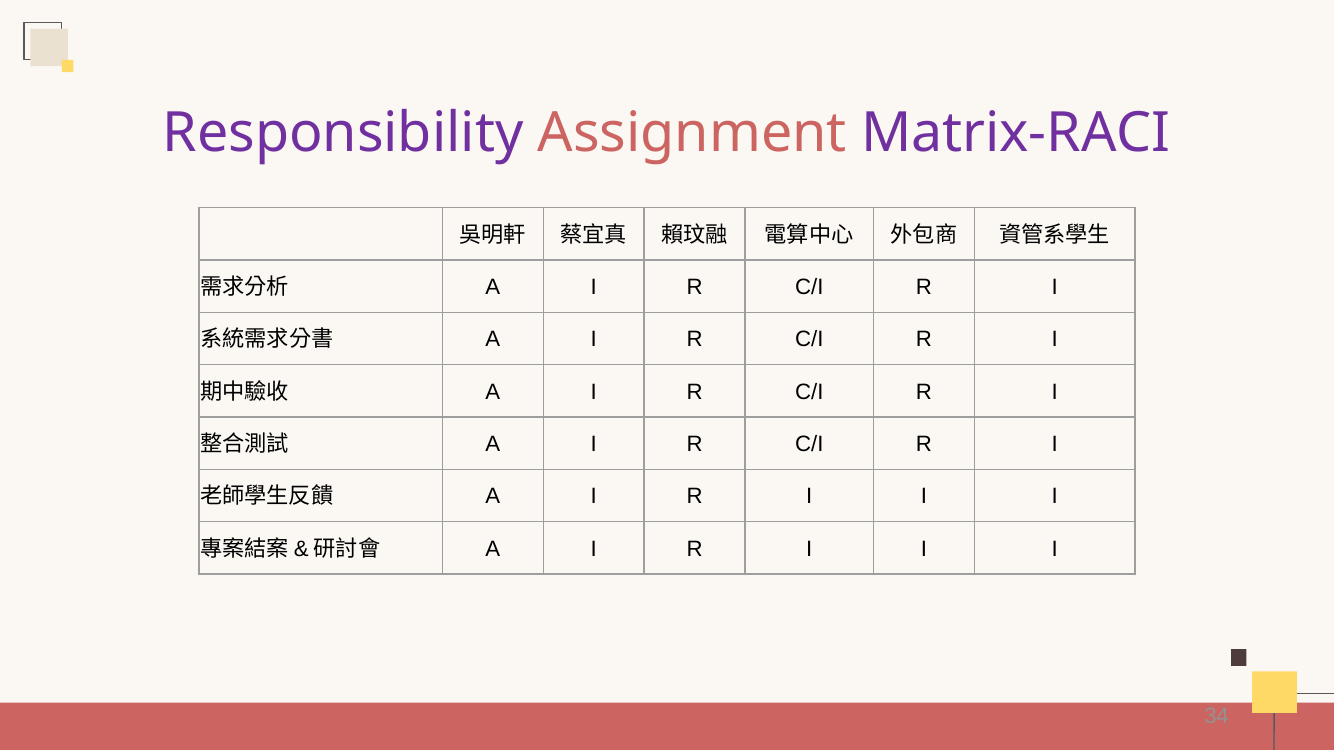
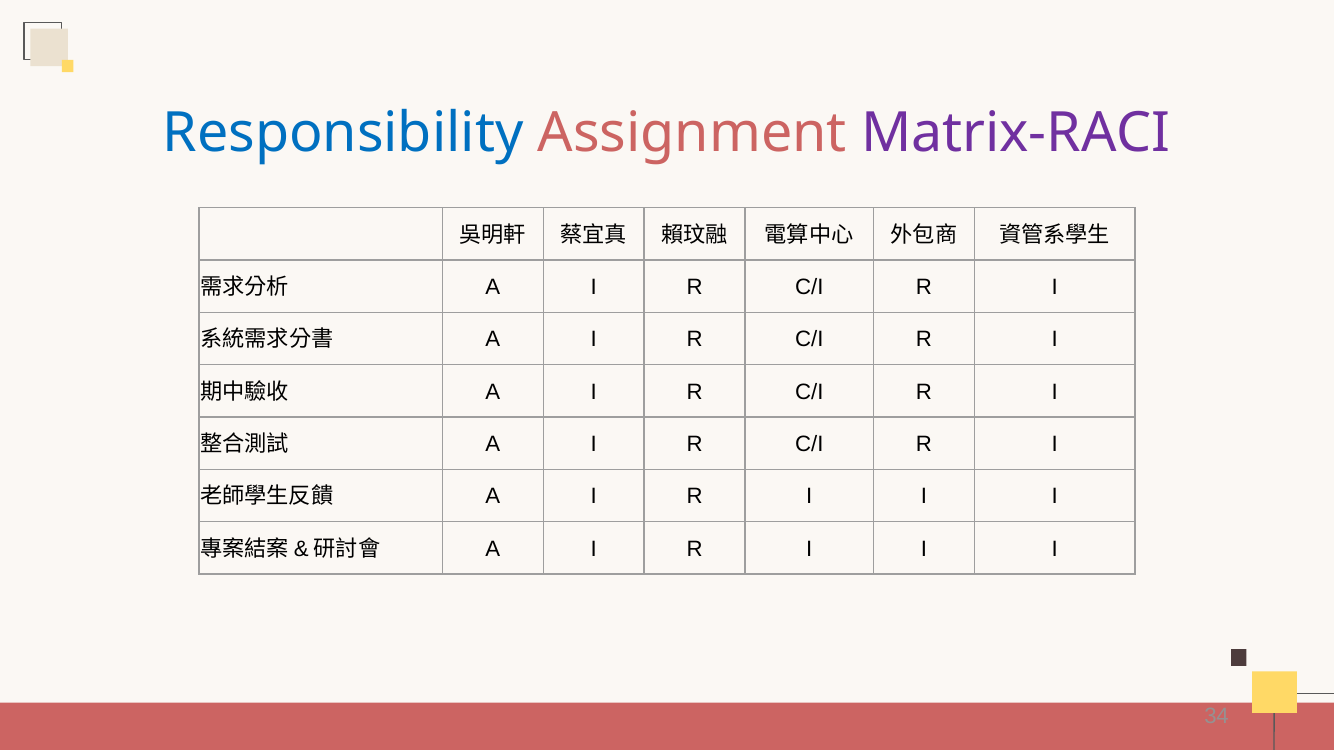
Responsibility colour: purple -> blue
